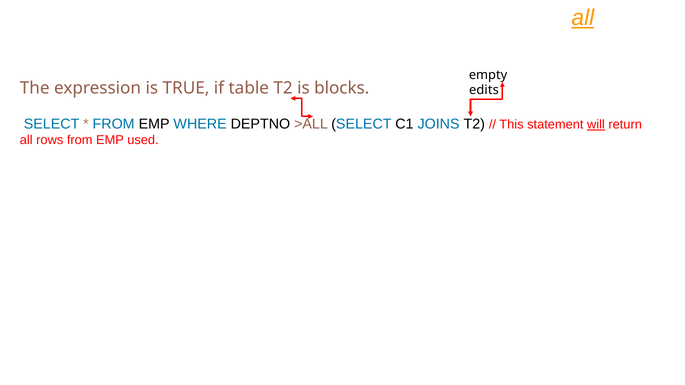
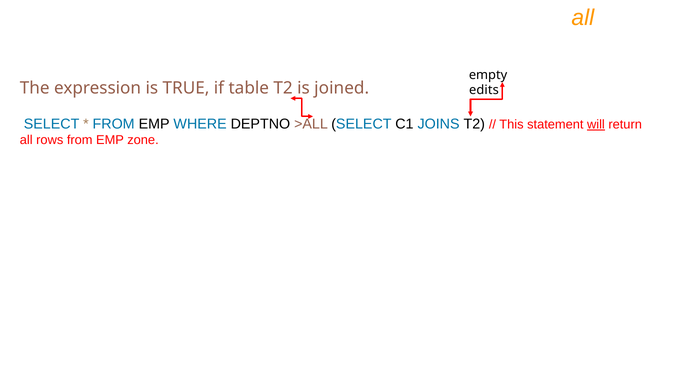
all at (583, 18) underline: present -> none
blocks: blocks -> joined
used: used -> zone
